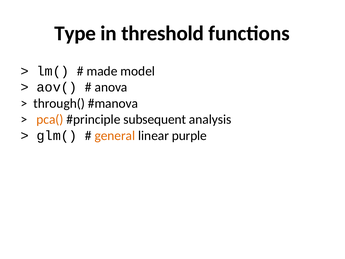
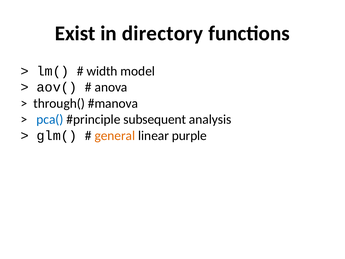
Type: Type -> Exist
threshold: threshold -> directory
made: made -> width
pca( colour: orange -> blue
